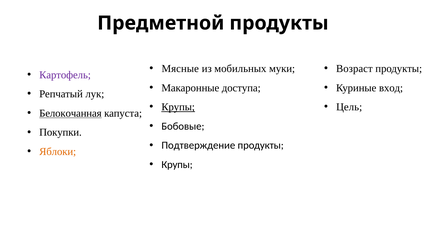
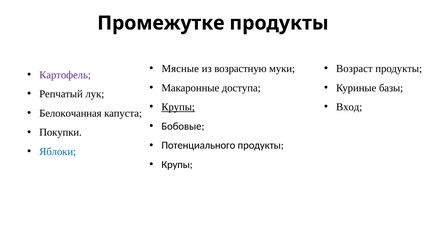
Предметной: Предметной -> Промежутке
мобильных: мобильных -> возрастную
вход: вход -> базы
Цель: Цель -> Вход
Белокочанная underline: present -> none
Подтверждение: Подтверждение -> Потенциального
Яблоки colour: orange -> blue
